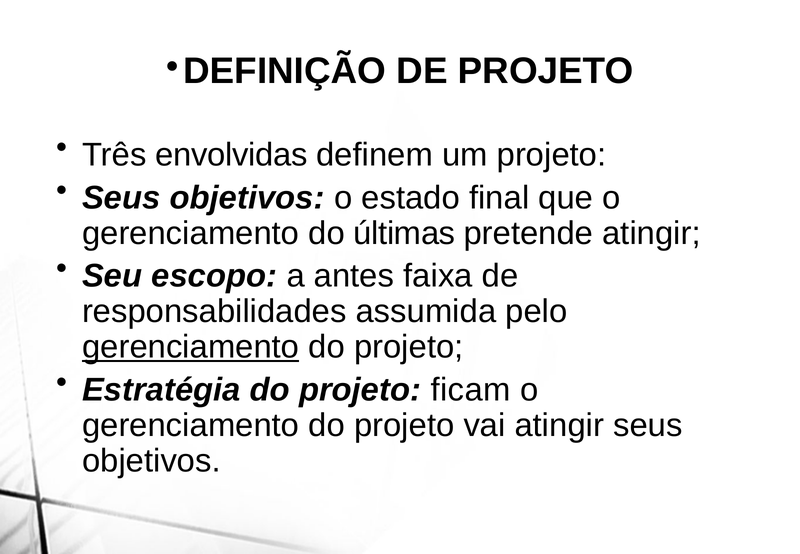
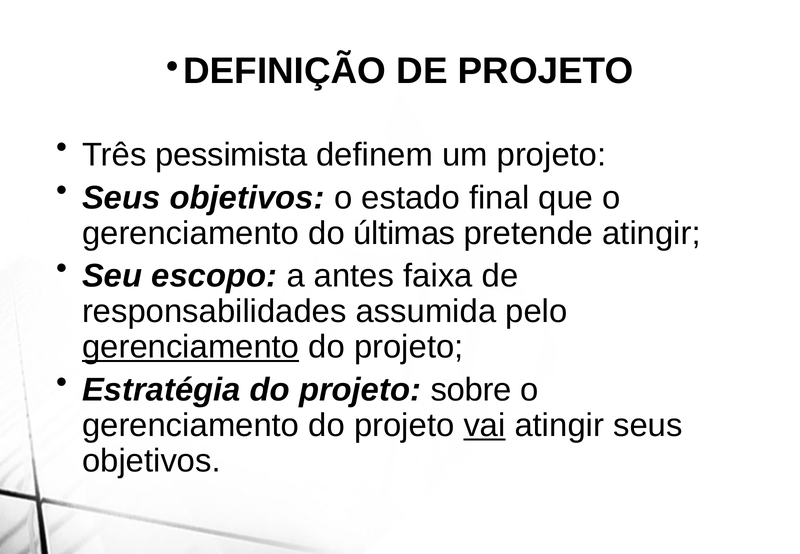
envolvidas: envolvidas -> pessimista
ficam: ficam -> sobre
vai underline: none -> present
